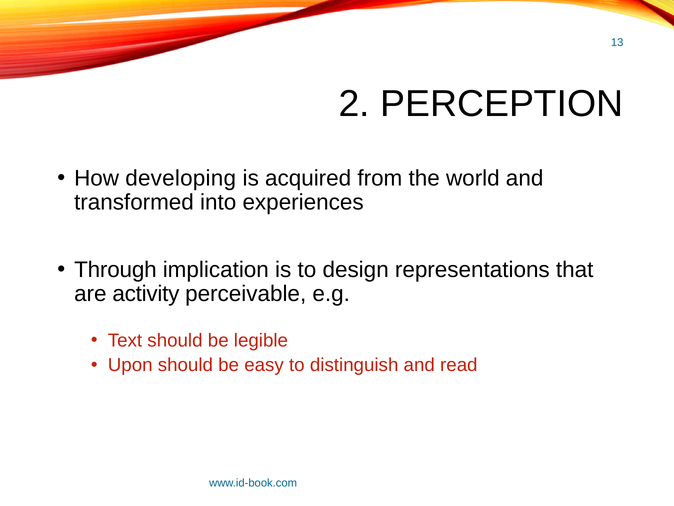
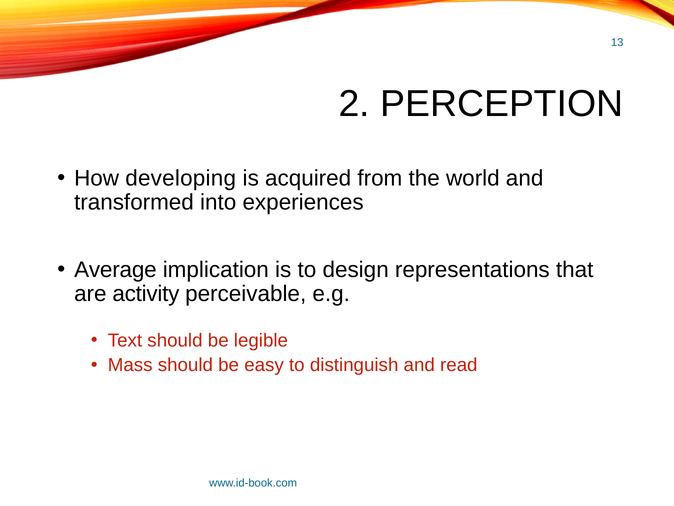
Through: Through -> Average
Upon: Upon -> Mass
